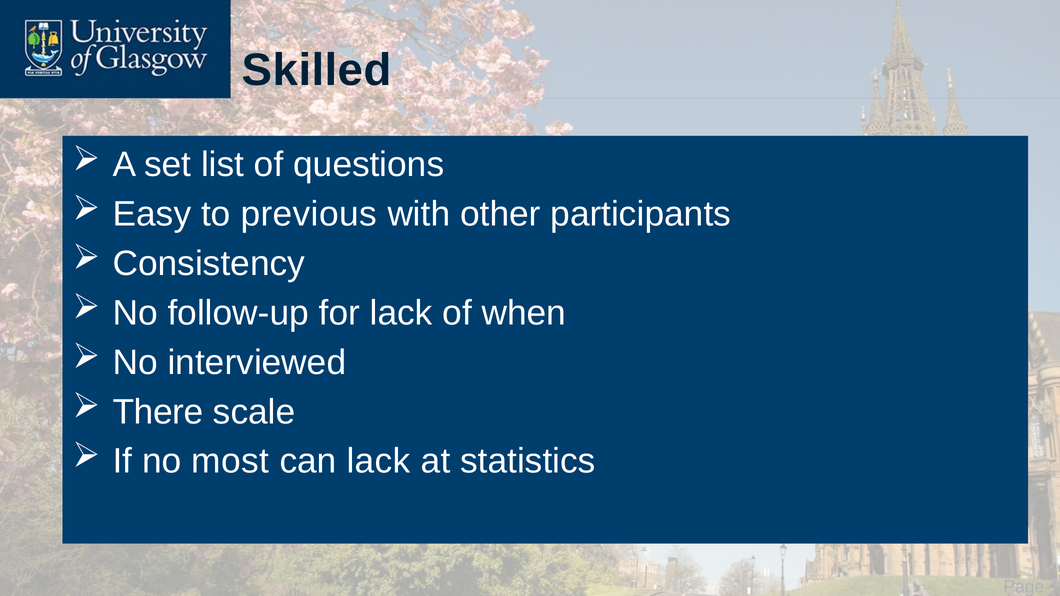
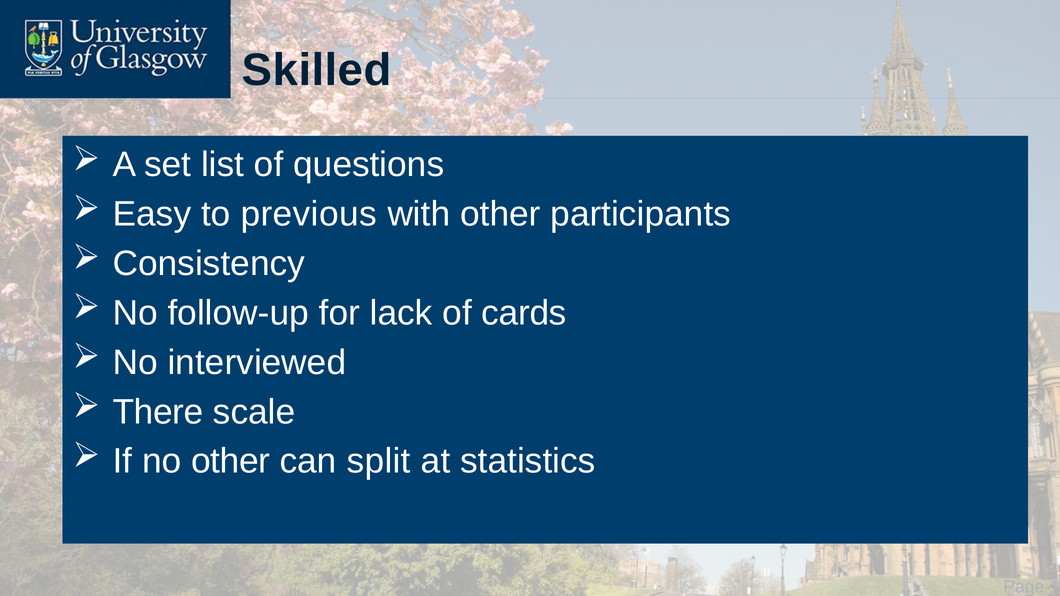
when: when -> cards
no most: most -> other
can lack: lack -> split
